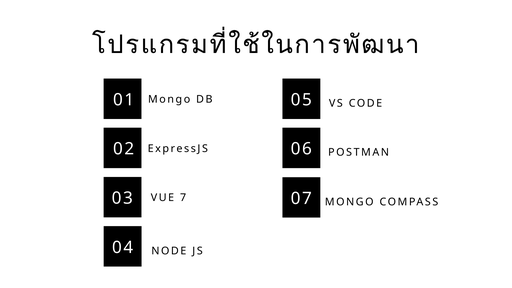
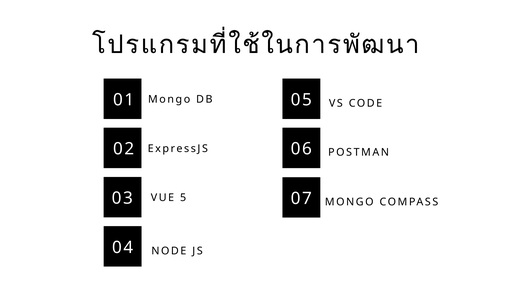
7: 7 -> 5
